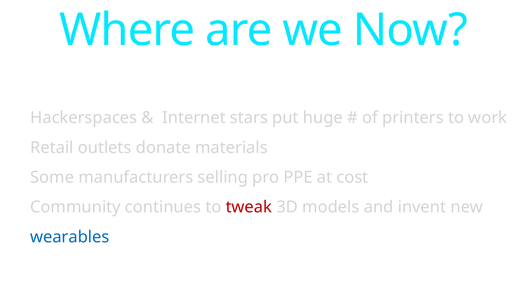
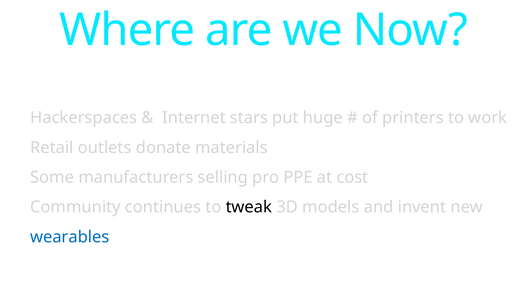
tweak colour: red -> black
